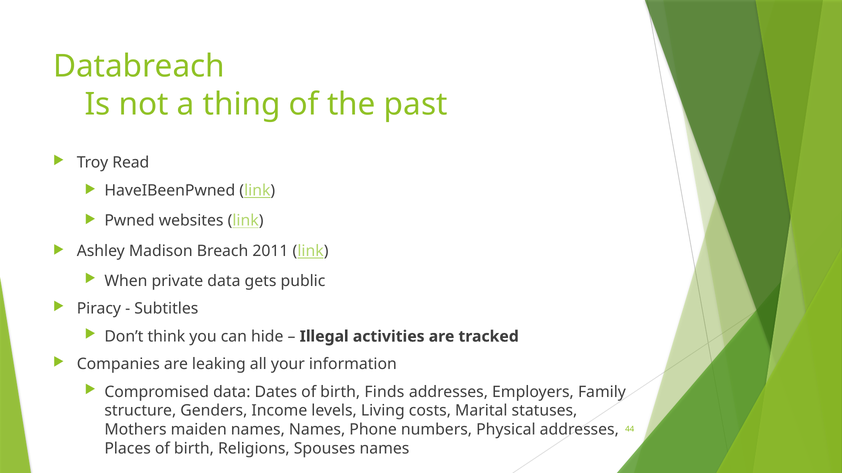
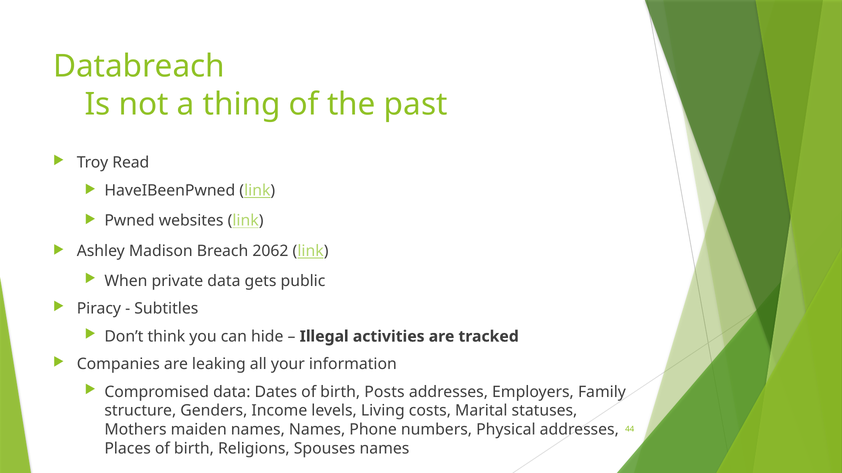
2011: 2011 -> 2062
Finds: Finds -> Posts
